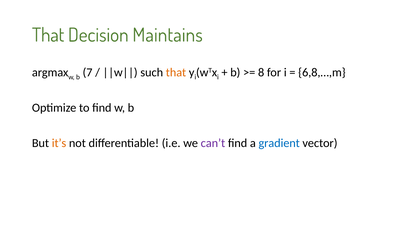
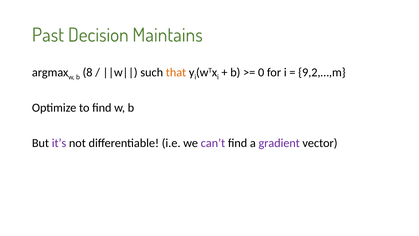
That at (48, 35): That -> Past
7: 7 -> 8
8: 8 -> 0
6,8,…,m: 6,8,…,m -> 9,2,…,m
it’s colour: orange -> purple
gradient colour: blue -> purple
